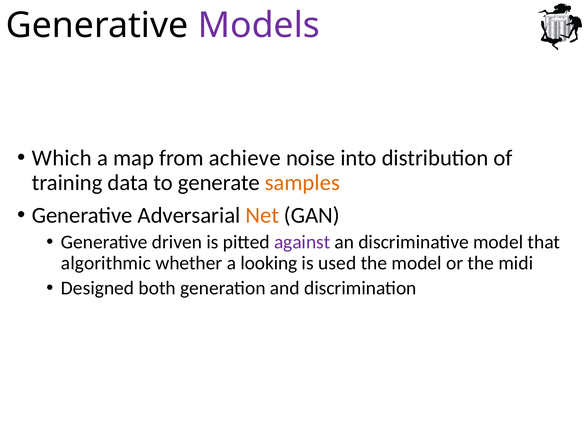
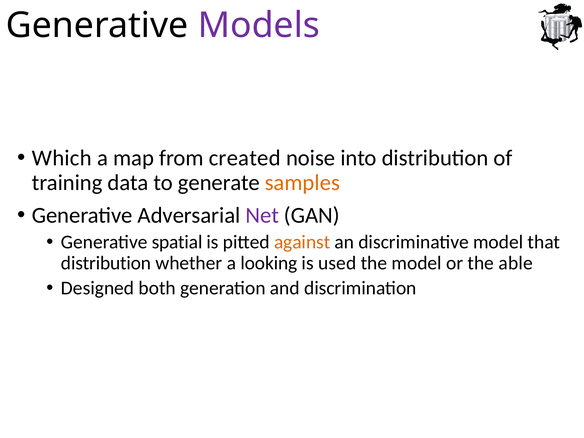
achieve: achieve -> created
Net colour: orange -> purple
driven: driven -> spatial
against colour: purple -> orange
algorithmic at (106, 263): algorithmic -> distribution
midi: midi -> able
